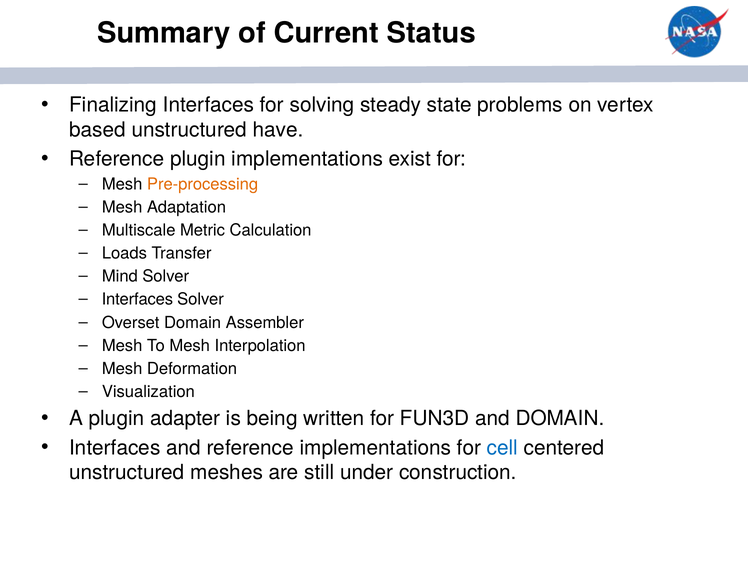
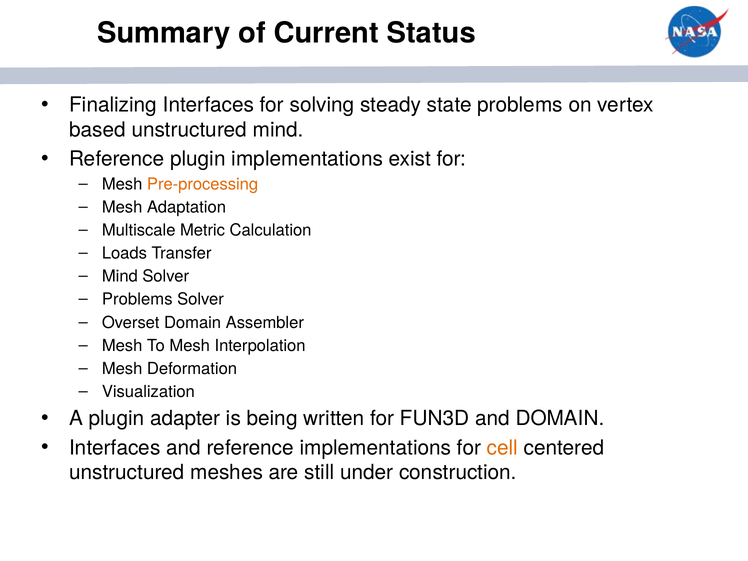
unstructured have: have -> mind
Interfaces at (137, 299): Interfaces -> Problems
cell colour: blue -> orange
